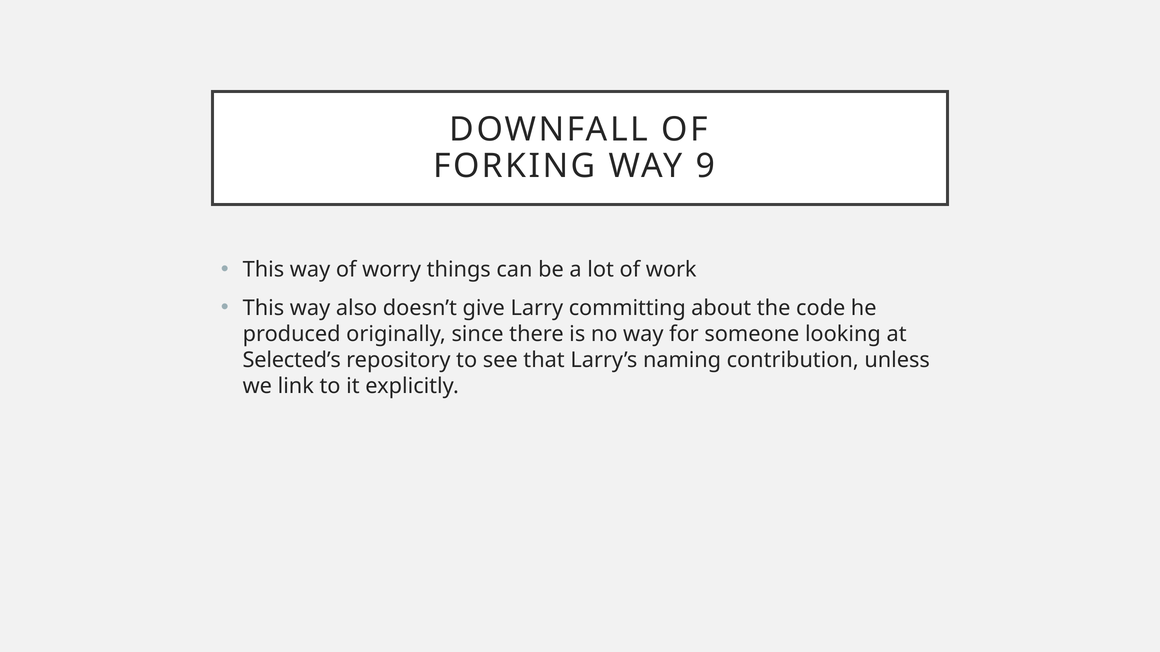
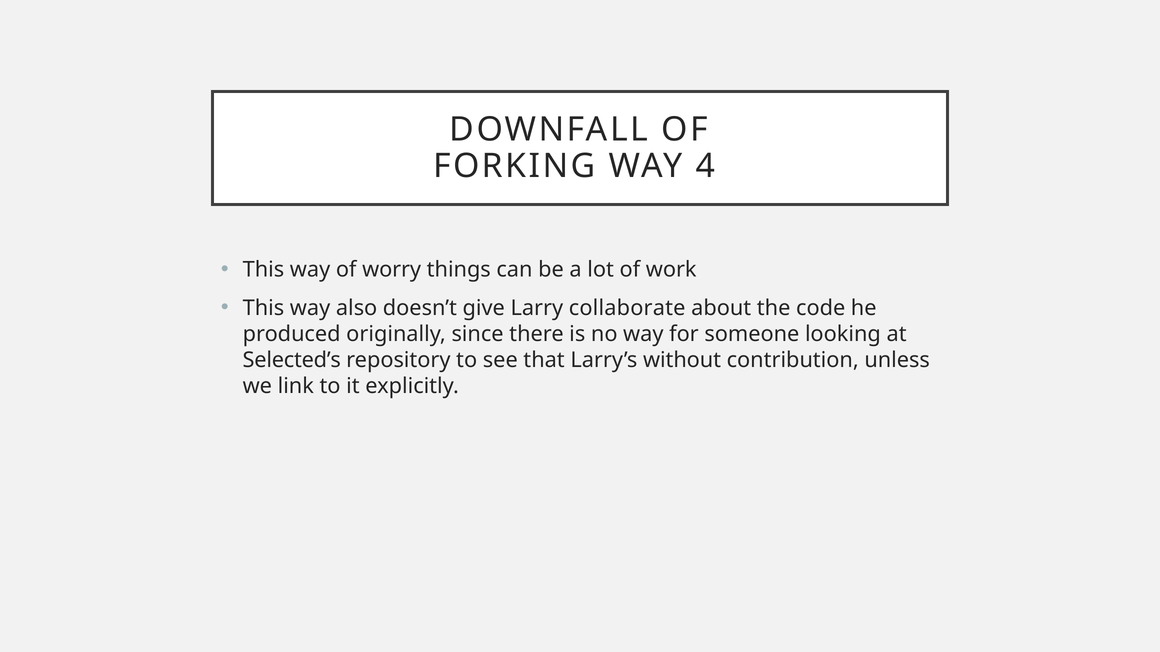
9: 9 -> 4
committing: committing -> collaborate
naming: naming -> without
